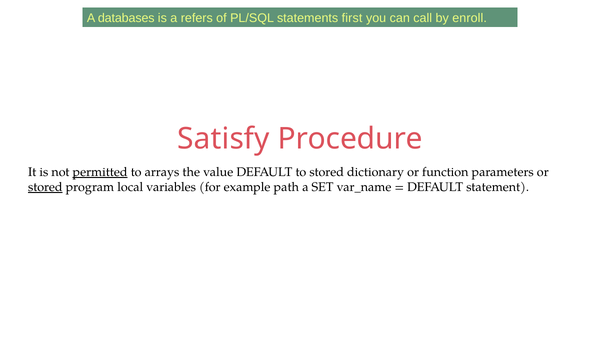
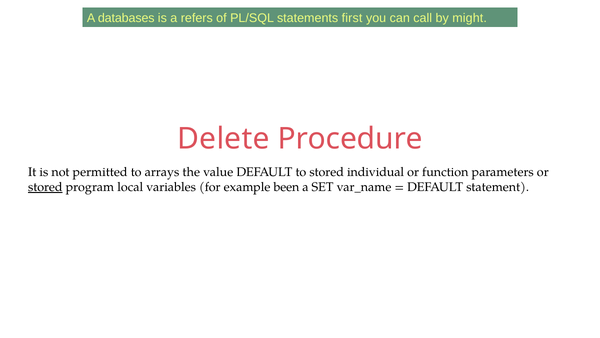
enroll: enroll -> might
Satisfy: Satisfy -> Delete
permitted underline: present -> none
dictionary: dictionary -> individual
path: path -> been
